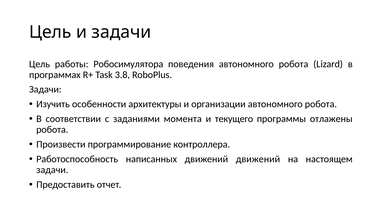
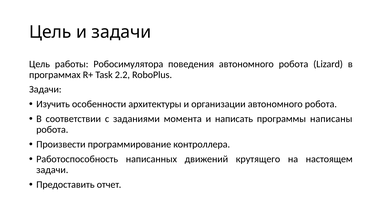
3.8: 3.8 -> 2.2
текущего: текущего -> написать
отлажены: отлажены -> написаны
движений движений: движений -> крутящего
